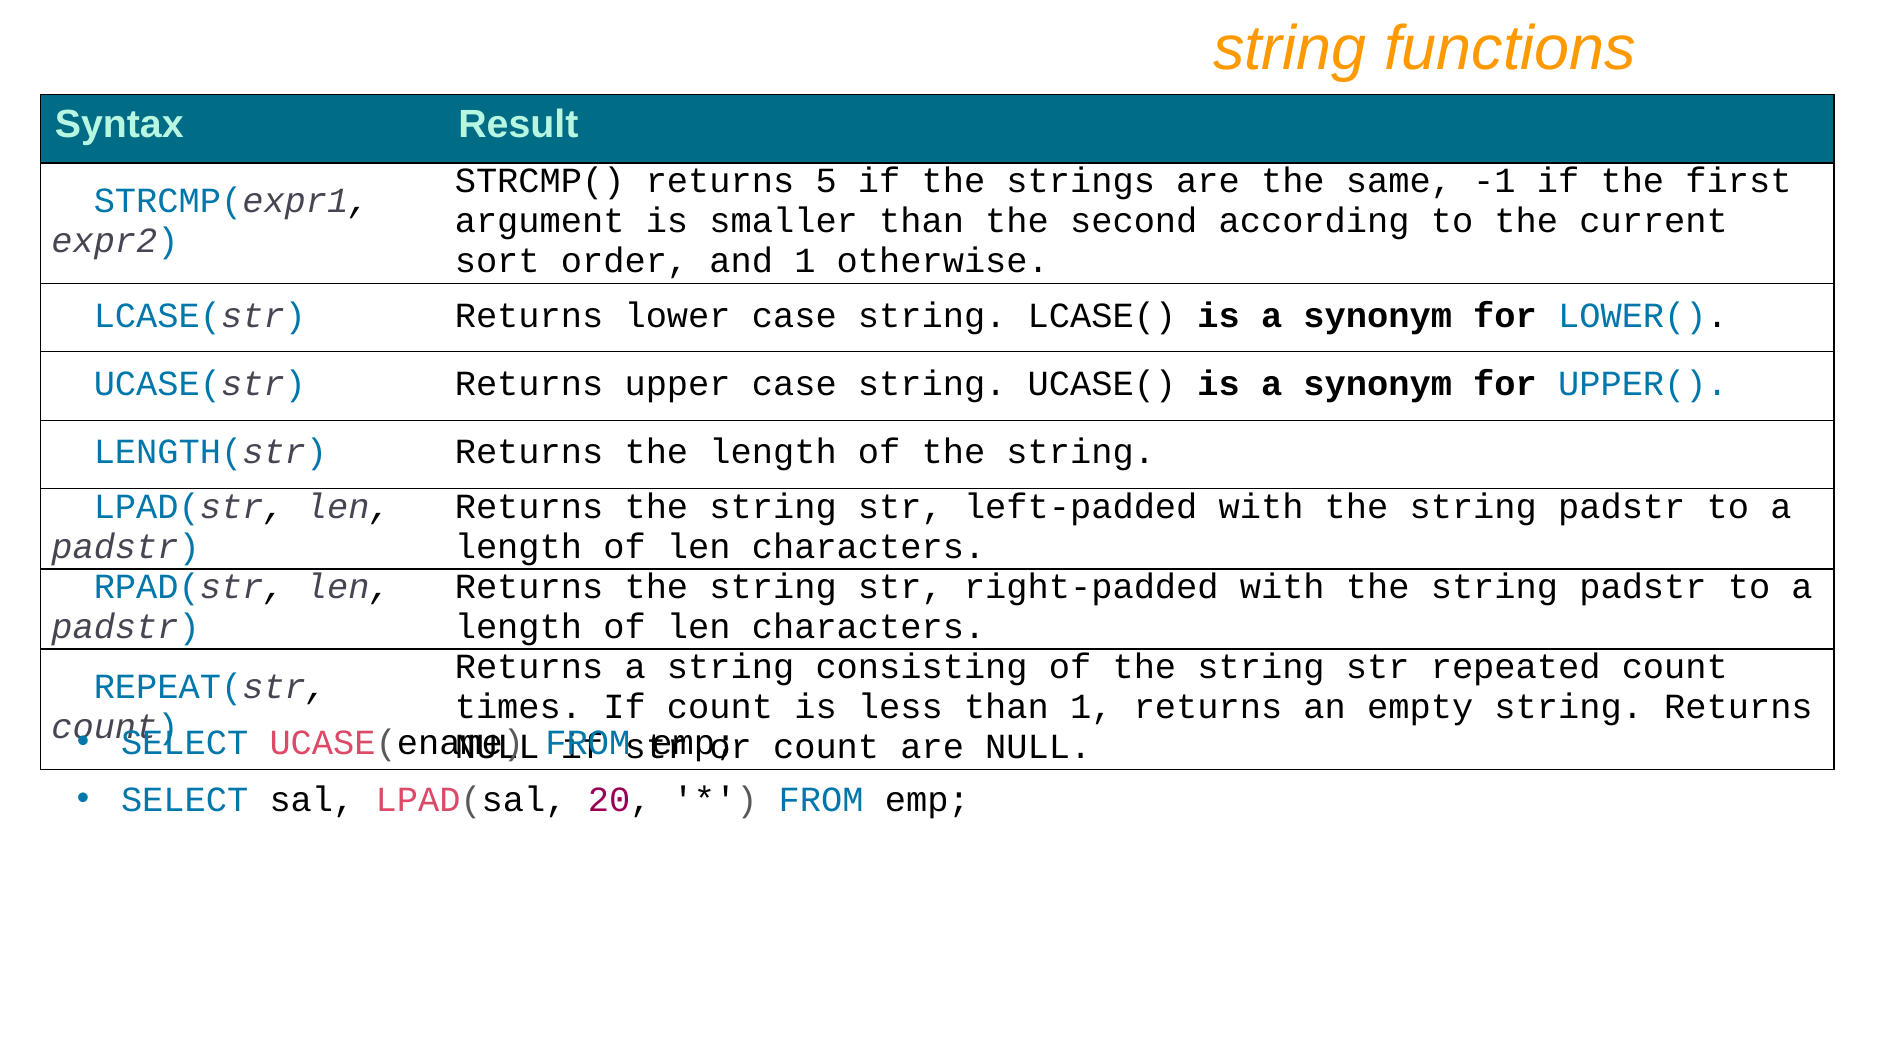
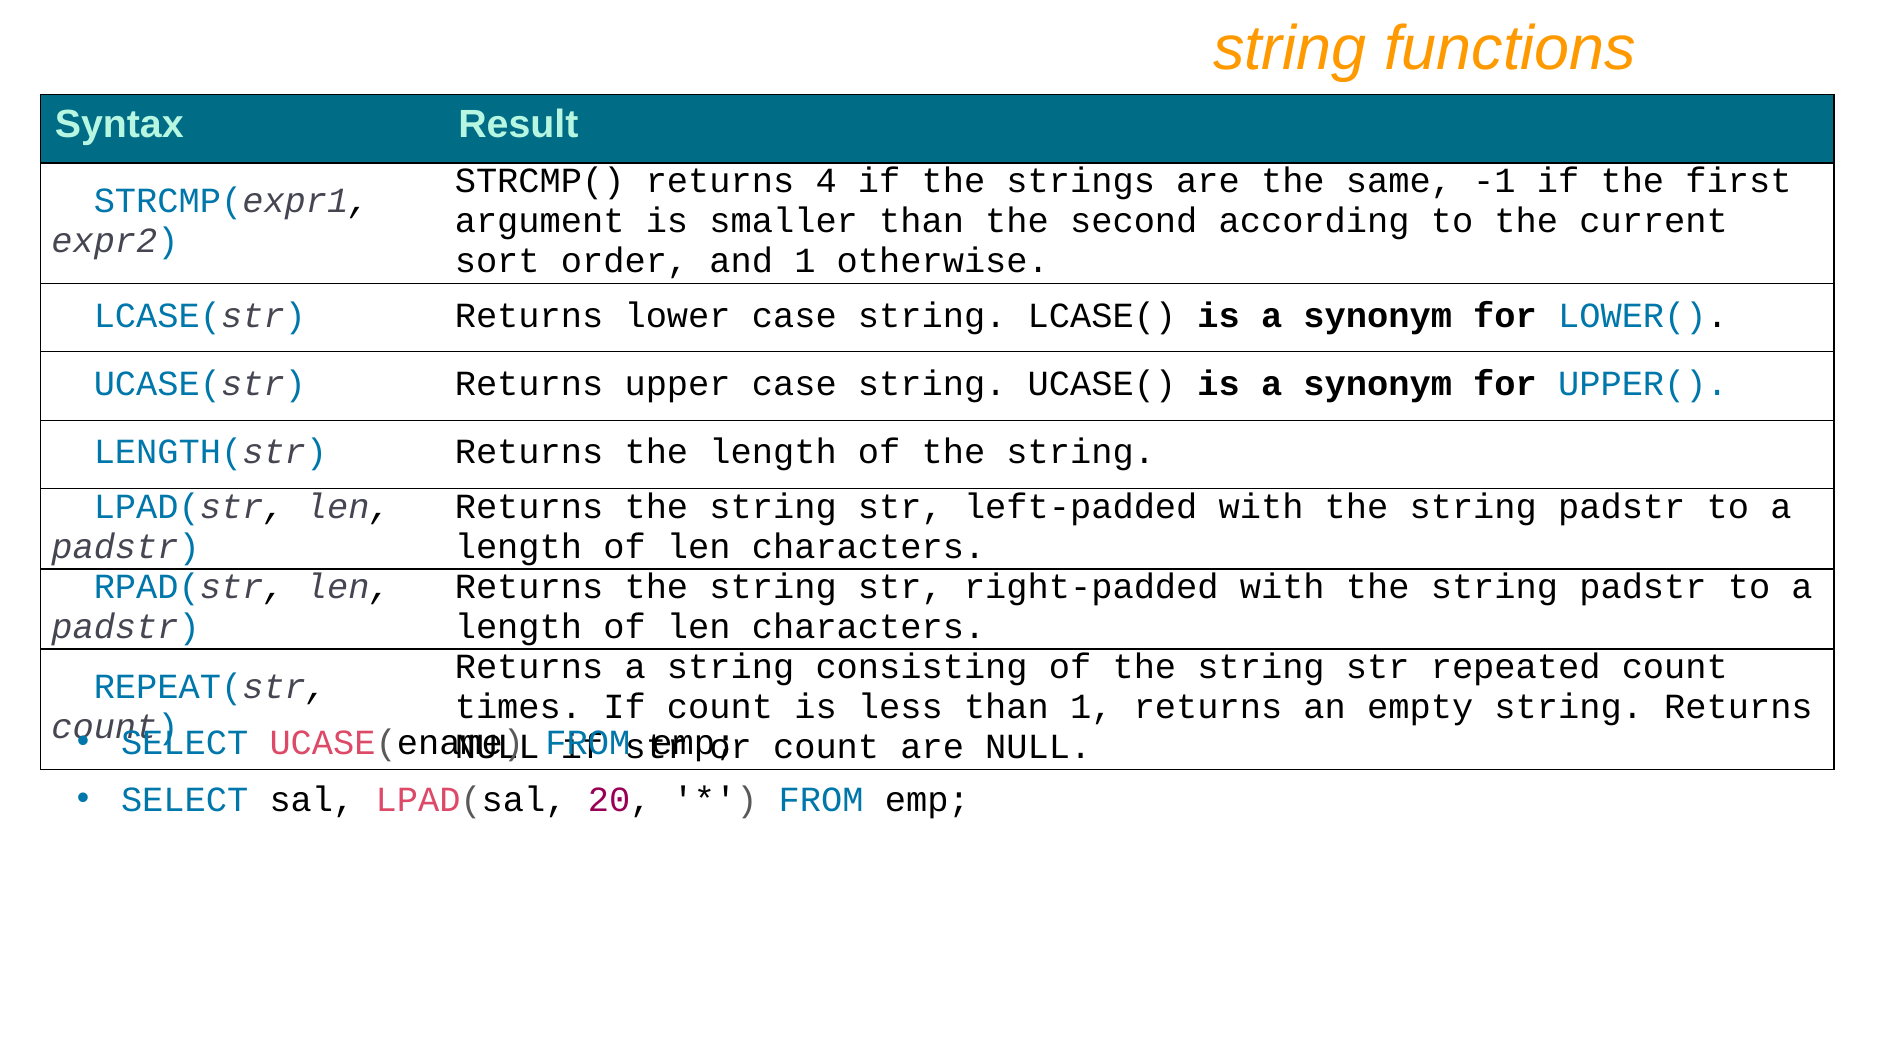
5: 5 -> 4
